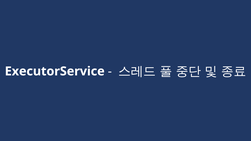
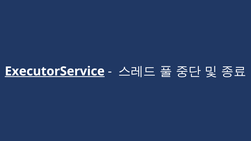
ExecutorService underline: none -> present
